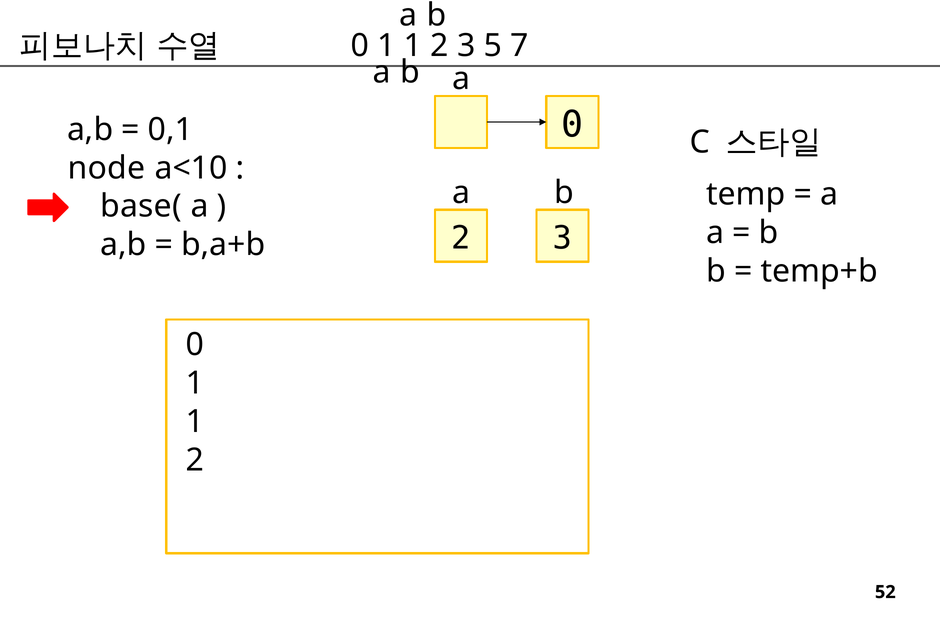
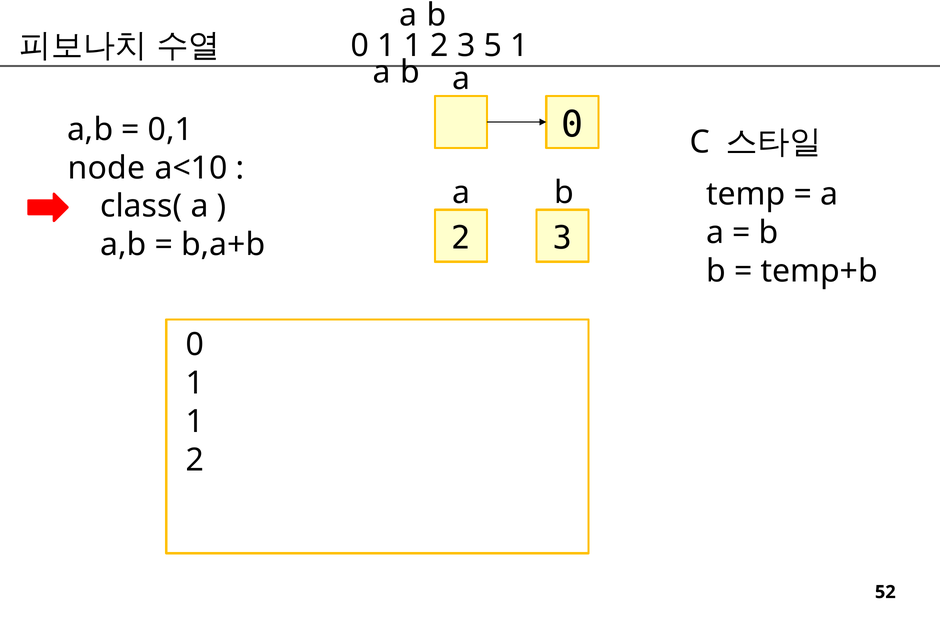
5 7: 7 -> 1
base(: base( -> class(
